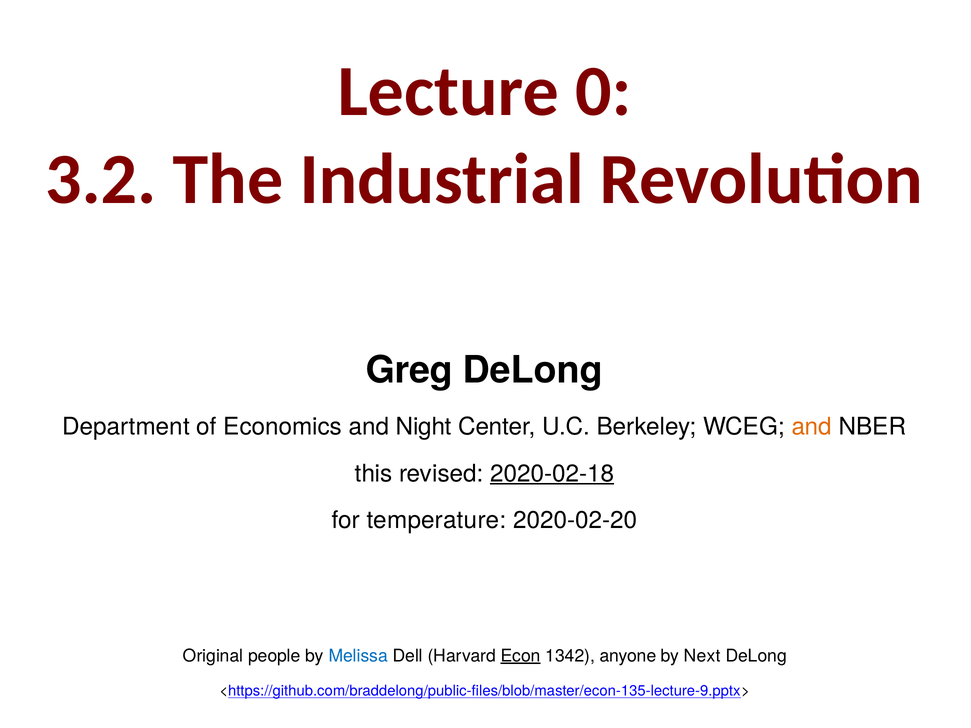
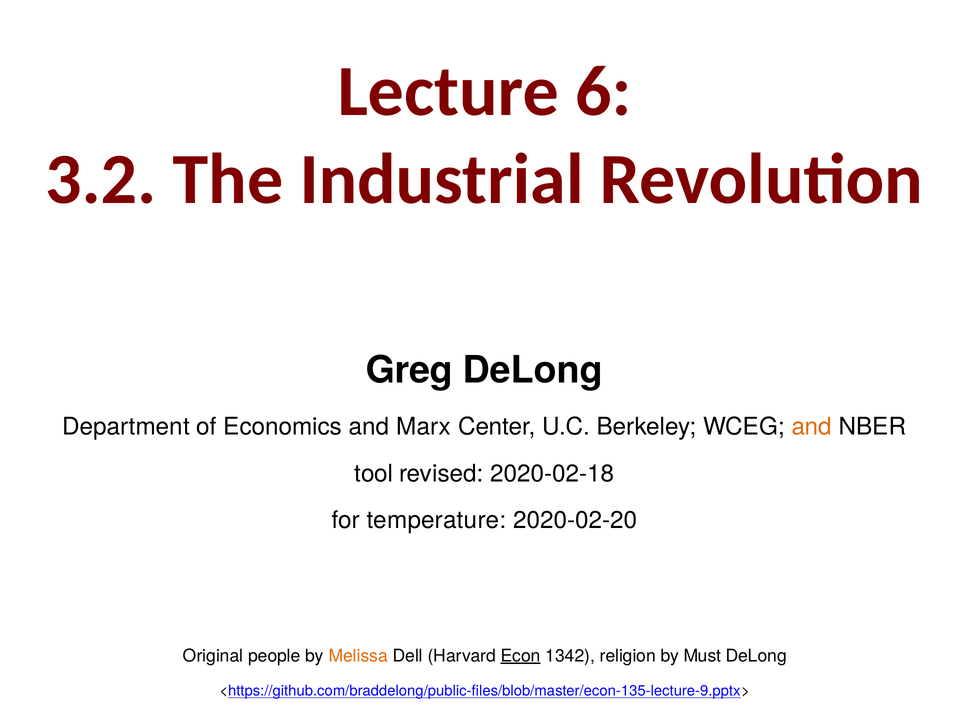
0: 0 -> 6
Night: Night -> Marx
this: this -> tool
2020-02-18 underline: present -> none
Melissa colour: blue -> orange
anyone: anyone -> religion
Next: Next -> Must
